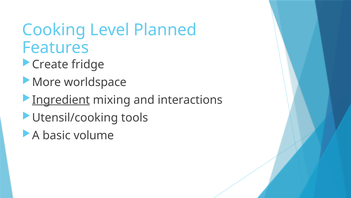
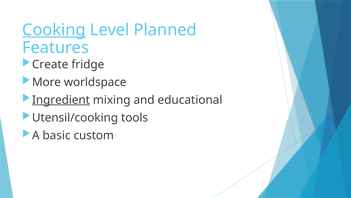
Cooking underline: none -> present
interactions: interactions -> educational
volume: volume -> custom
